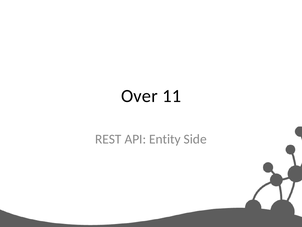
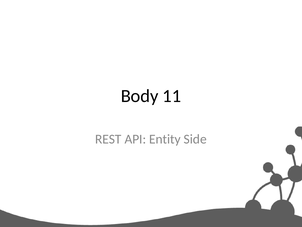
Over: Over -> Body
